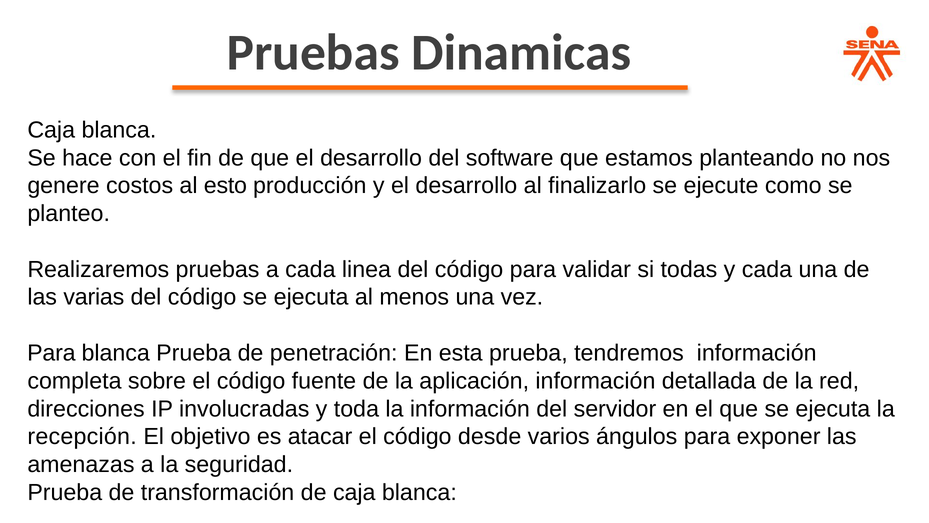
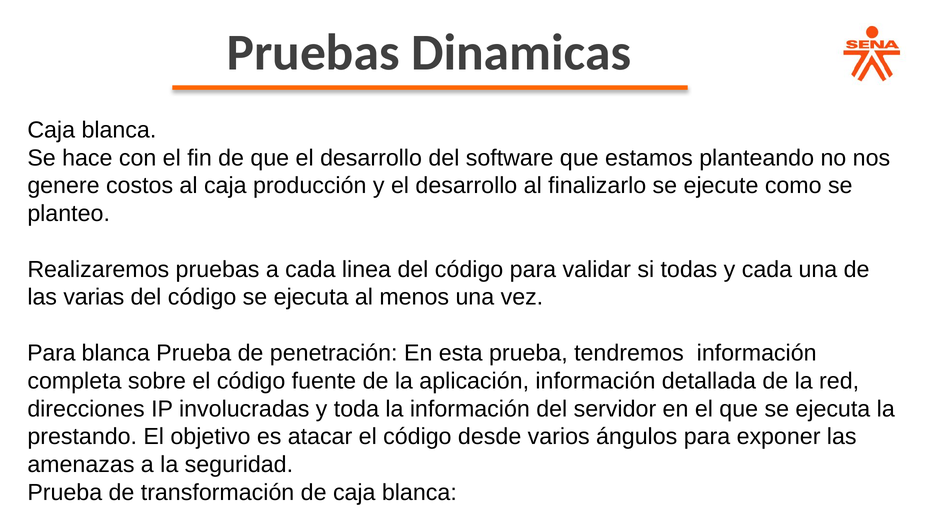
al esto: esto -> caja
recepción: recepción -> prestando
